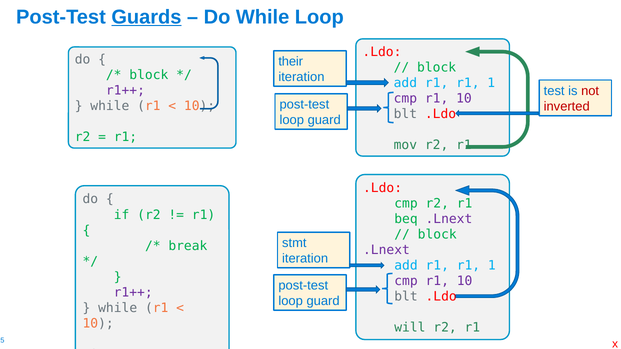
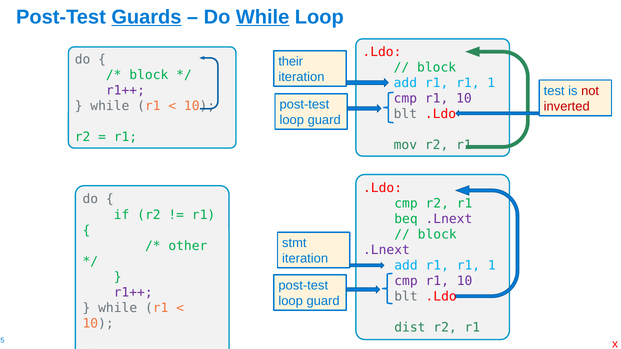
While at (263, 17) underline: none -> present
break: break -> other
will: will -> dist
